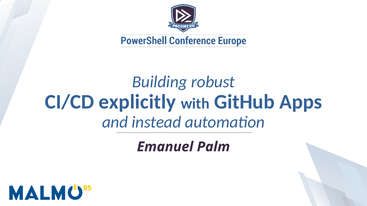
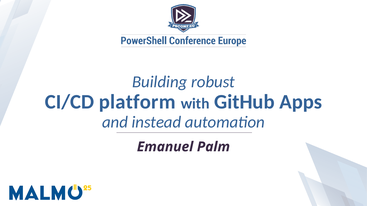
explicitly: explicitly -> platform
